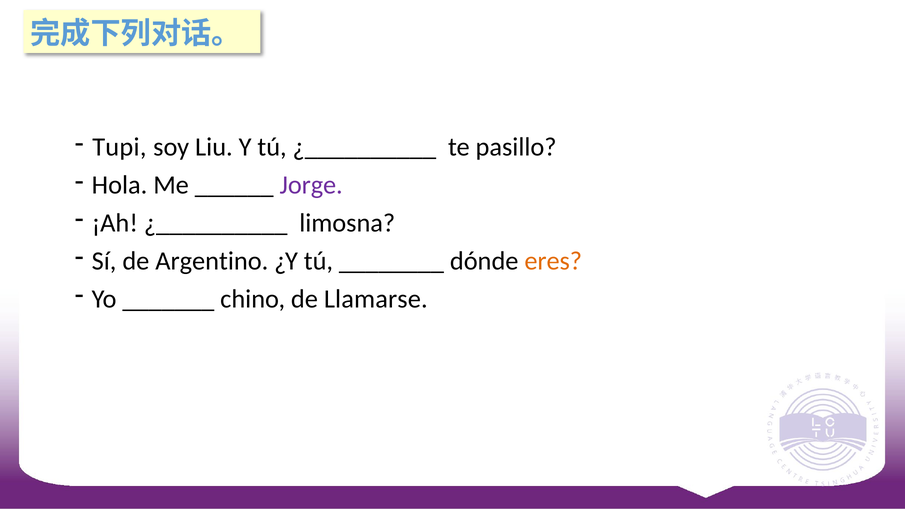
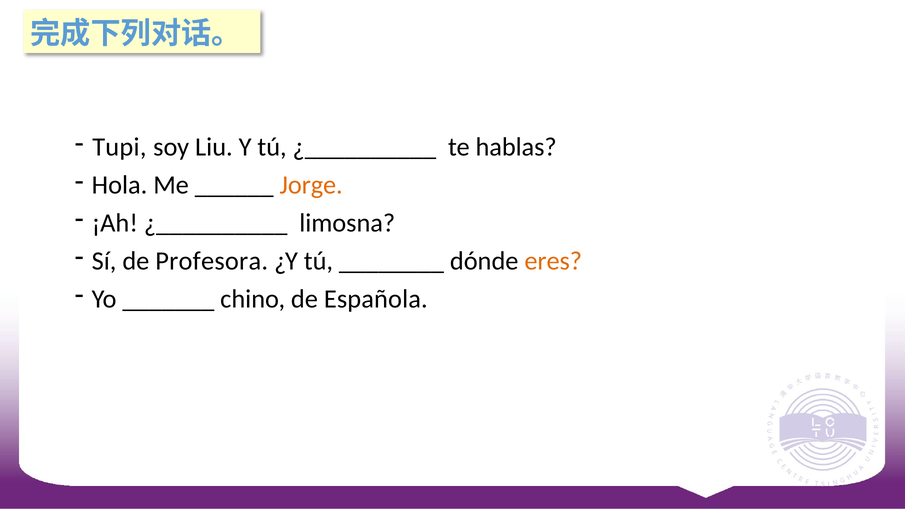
pasillo: pasillo -> hablas
Jorge colour: purple -> orange
Argentino: Argentino -> Profesora
Llamarse: Llamarse -> Española
